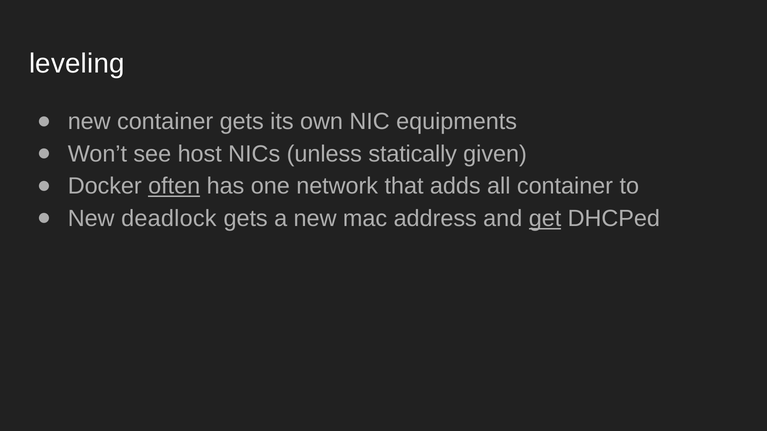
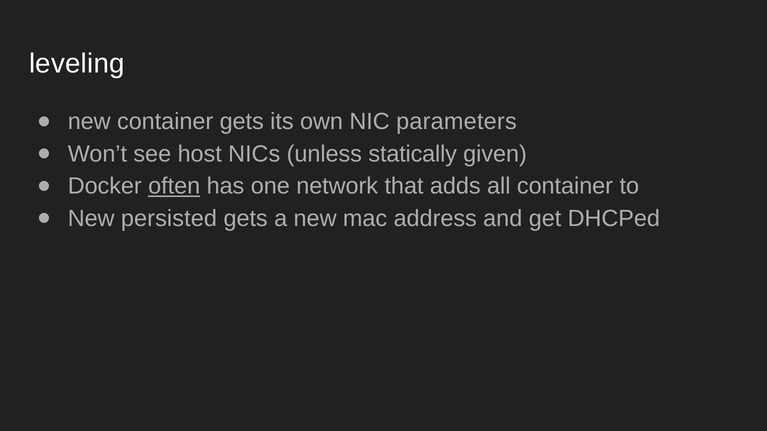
equipments: equipments -> parameters
deadlock: deadlock -> persisted
get underline: present -> none
